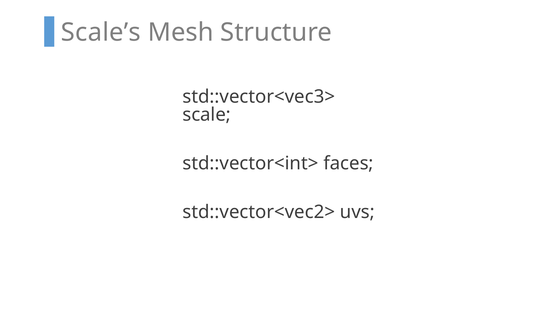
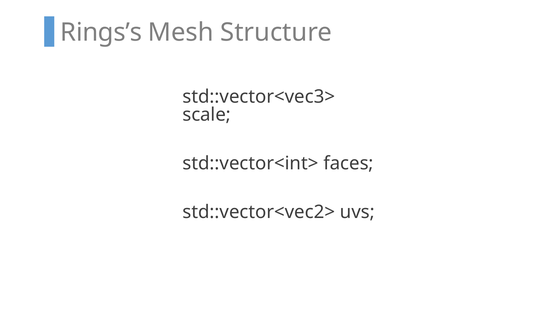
Scale’s: Scale’s -> Rings’s
